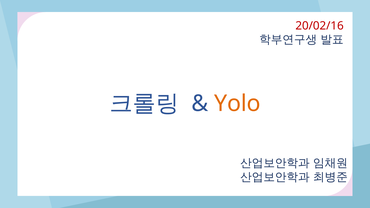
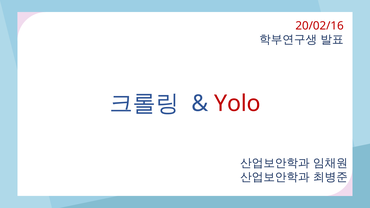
Yolo colour: orange -> red
